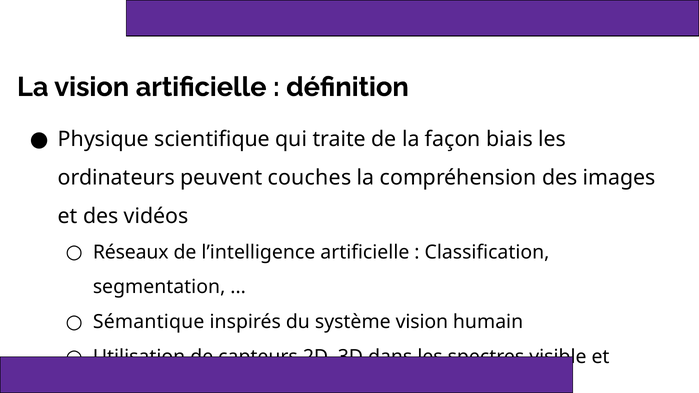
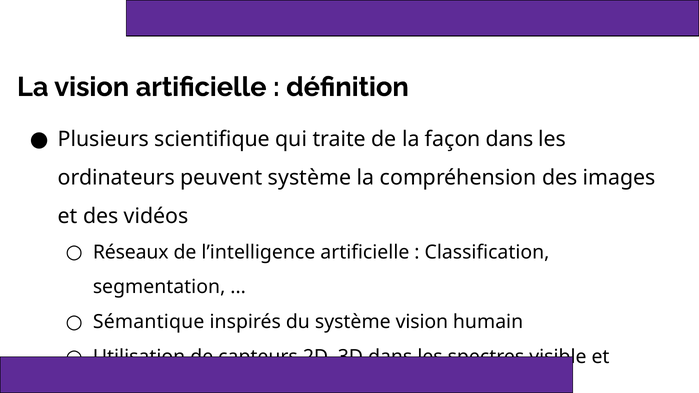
Physique at (103, 139): Physique -> Plusieurs
façon biais: biais -> dans
peuvent couches: couches -> système
